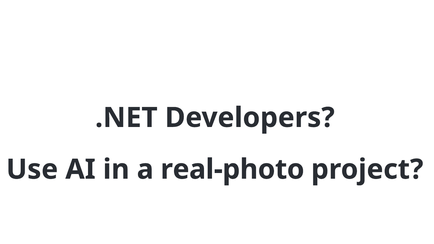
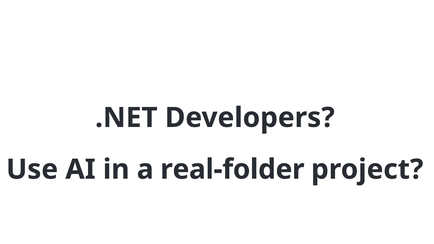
real-photo: real-photo -> real-folder
